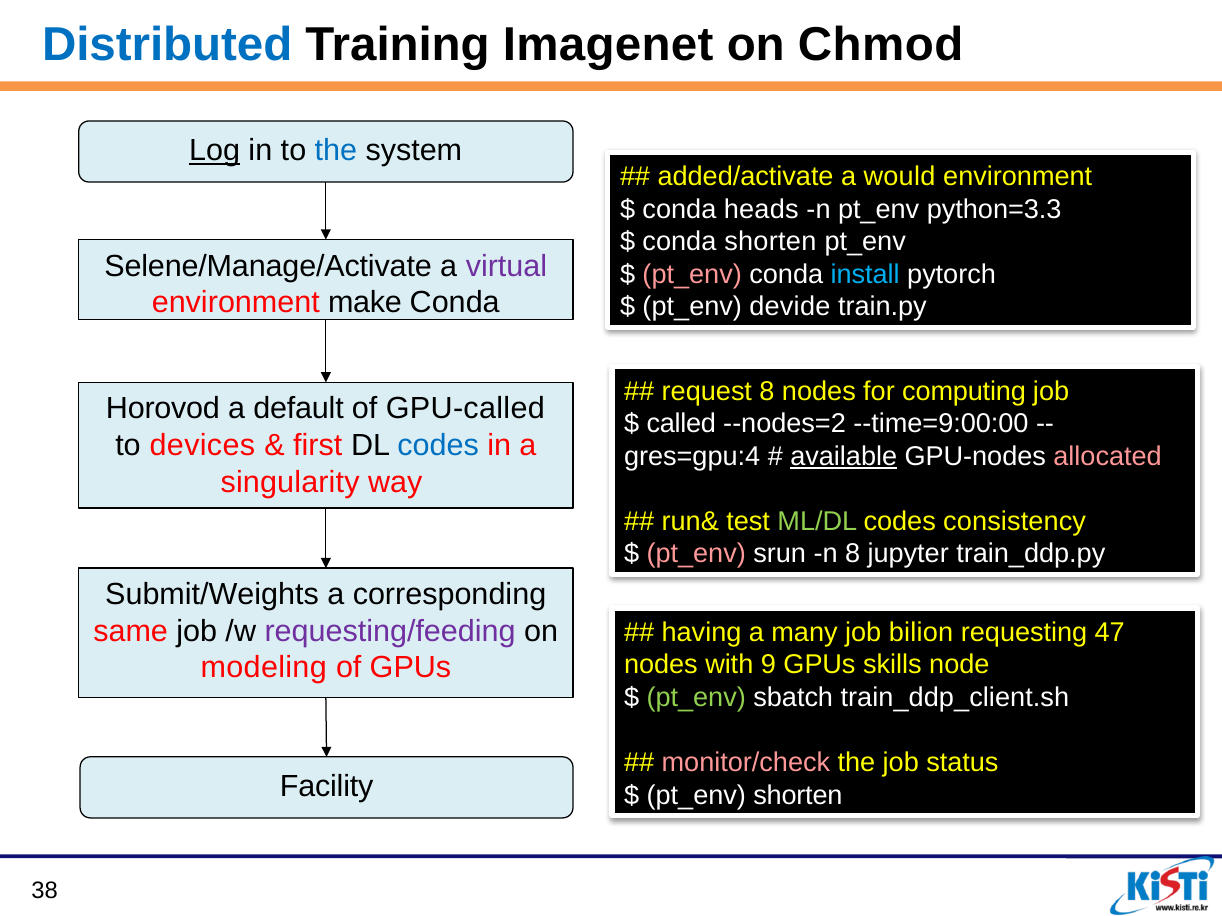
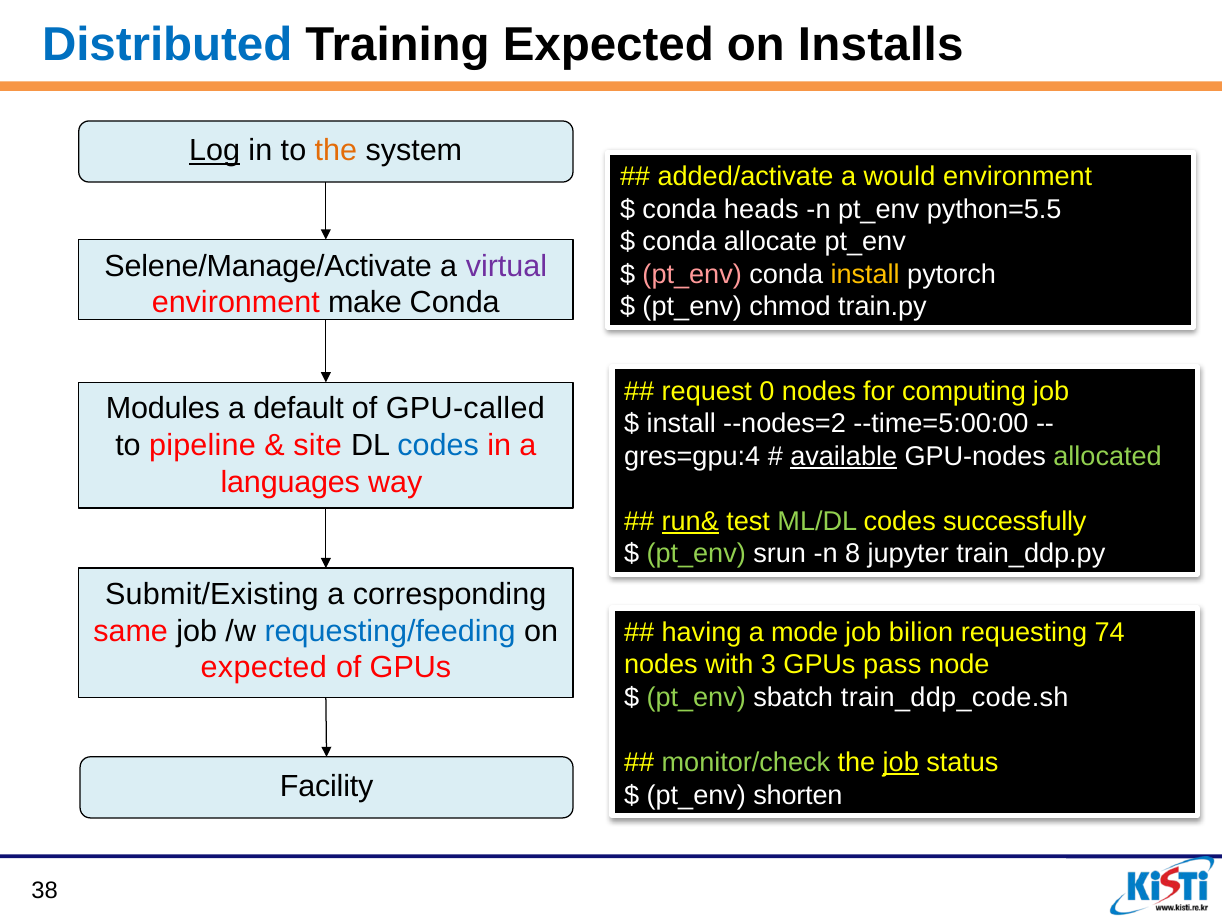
Training Imagenet: Imagenet -> Expected
Chmod: Chmod -> Installs
the at (336, 151) colour: blue -> orange
python=3.3: python=3.3 -> python=5.5
conda shorten: shorten -> allocate
install at (865, 274) colour: light blue -> yellow
devide: devide -> chmod
request 8: 8 -> 0
Horovod: Horovod -> Modules
called at (681, 424): called -> install
--time=9:00:00: --time=9:00:00 -> --time=5:00:00
devices: devices -> pipeline
first: first -> site
allocated colour: pink -> light green
singularity: singularity -> languages
run& underline: none -> present
consistency: consistency -> successfully
pt_env at (696, 554) colour: pink -> light green
Submit/Weights: Submit/Weights -> Submit/Existing
requesting/feeding colour: purple -> blue
many: many -> mode
47: 47 -> 74
9: 9 -> 3
skills: skills -> pass
modeling at (264, 668): modeling -> expected
train_ddp_client.sh: train_ddp_client.sh -> train_ddp_code.sh
monitor/check colour: pink -> light green
job at (901, 763) underline: none -> present
